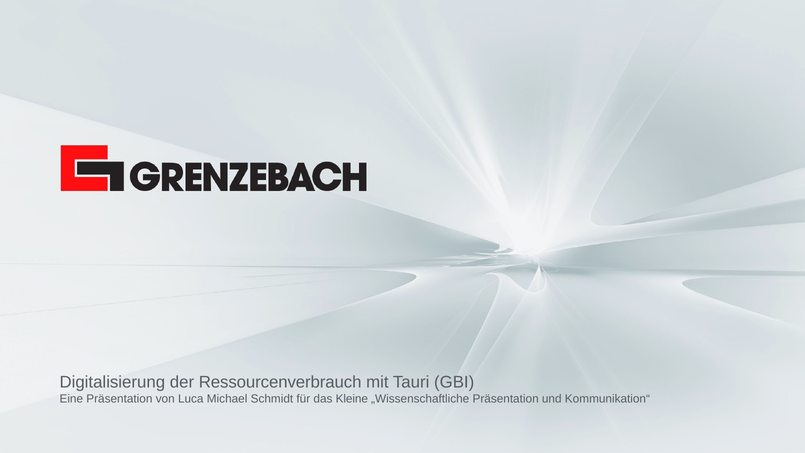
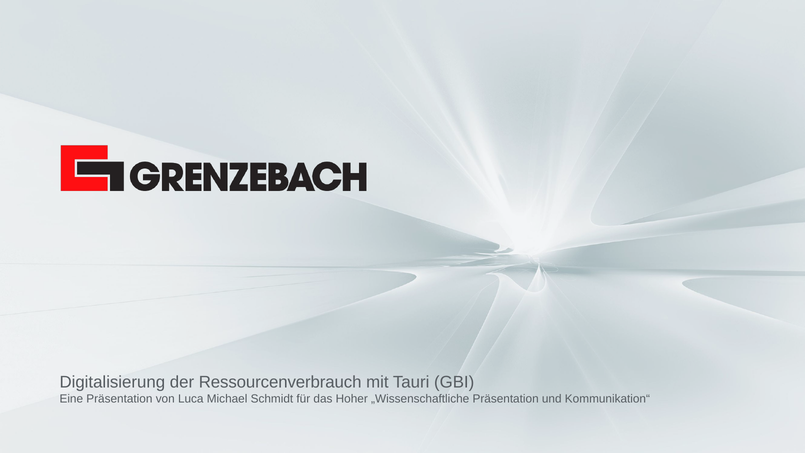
Kleine: Kleine -> Hoher
